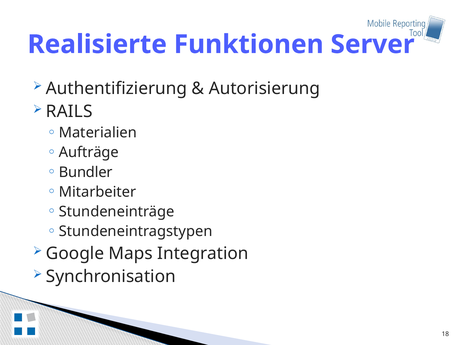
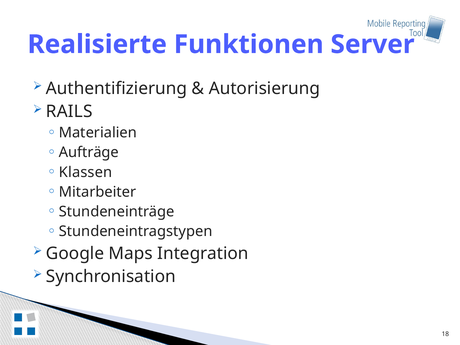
Bundler: Bundler -> Klassen
